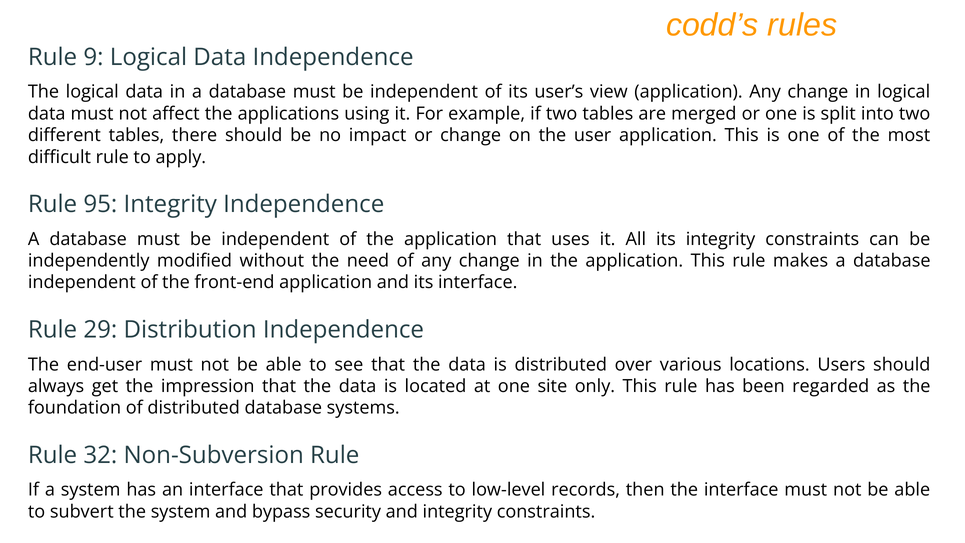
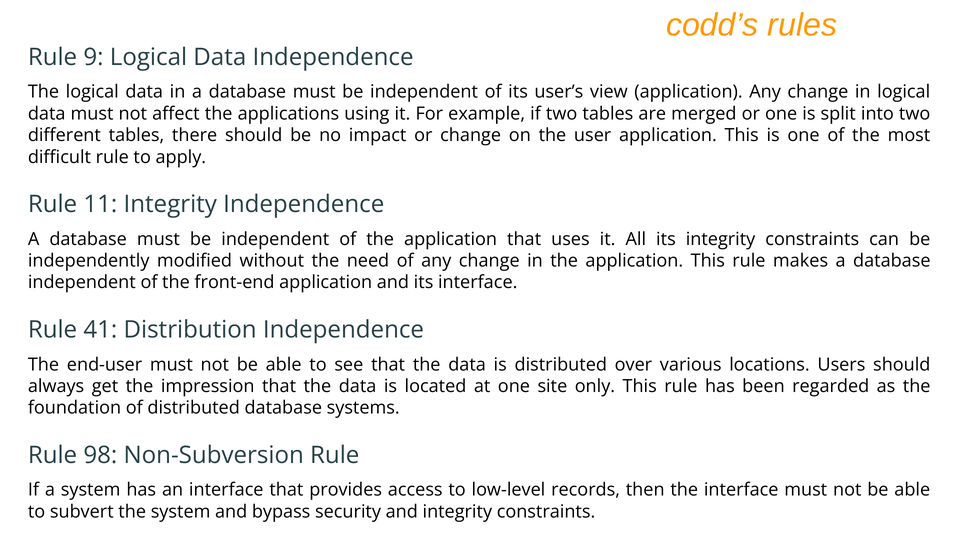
95: 95 -> 11
29: 29 -> 41
32: 32 -> 98
